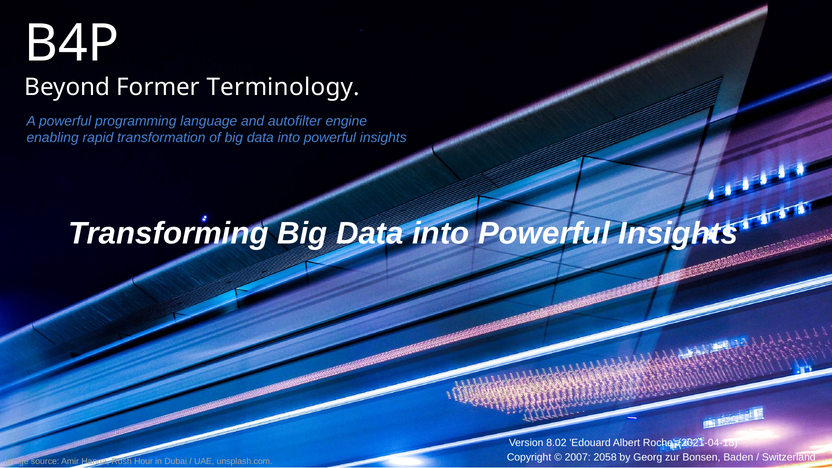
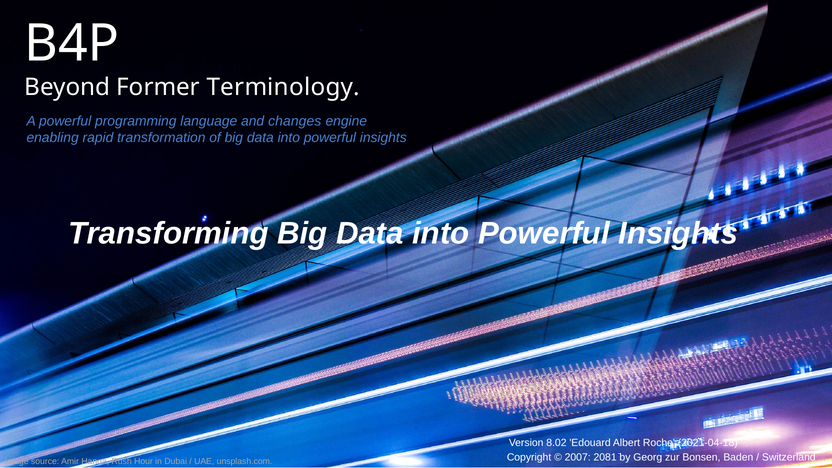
autofilter: autofilter -> changes
2058: 2058 -> 2081
